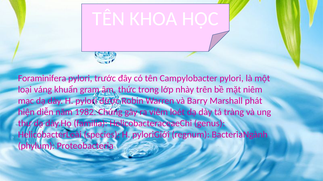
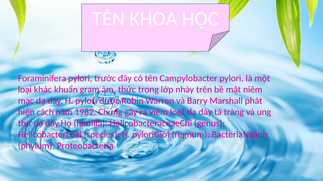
váng: váng -> khác
diễn: diễn -> cách
